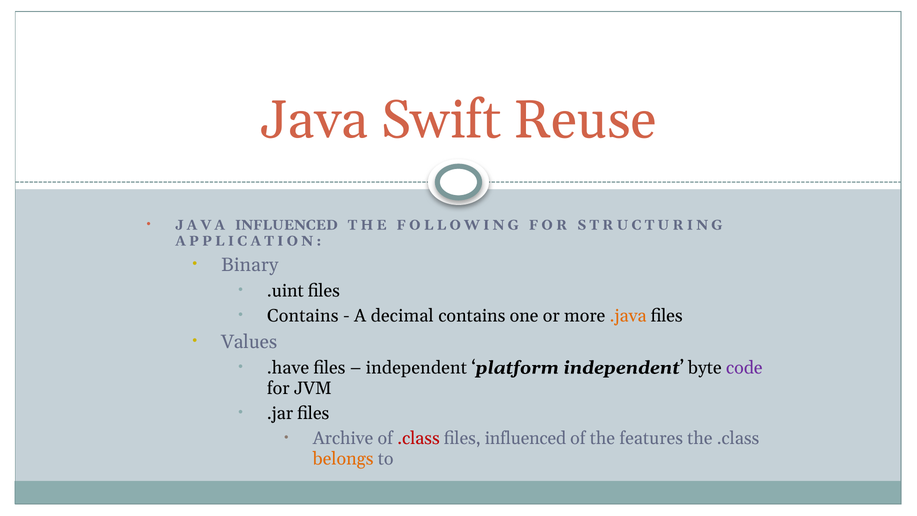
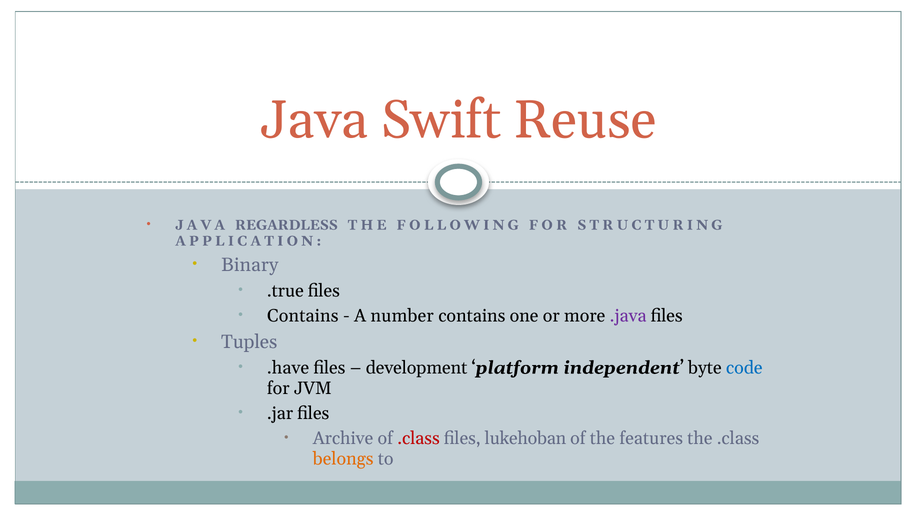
JAVA INFLUENCED: INFLUENCED -> REGARDLESS
.uint: .uint -> .true
decimal: decimal -> number
.java colour: orange -> purple
Values: Values -> Tuples
independent at (416, 368): independent -> development
code colour: purple -> blue
files influenced: influenced -> lukehoban
